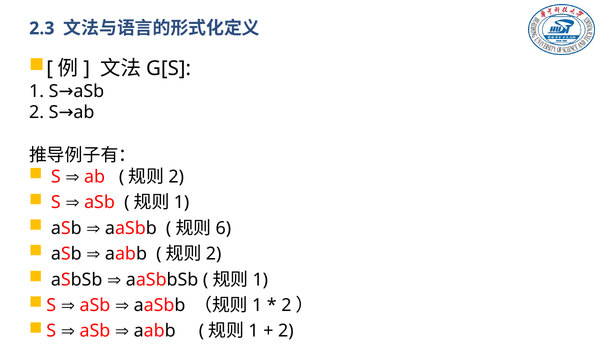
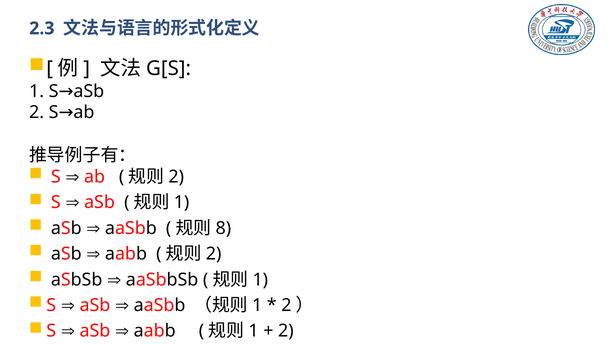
6: 6 -> 8
